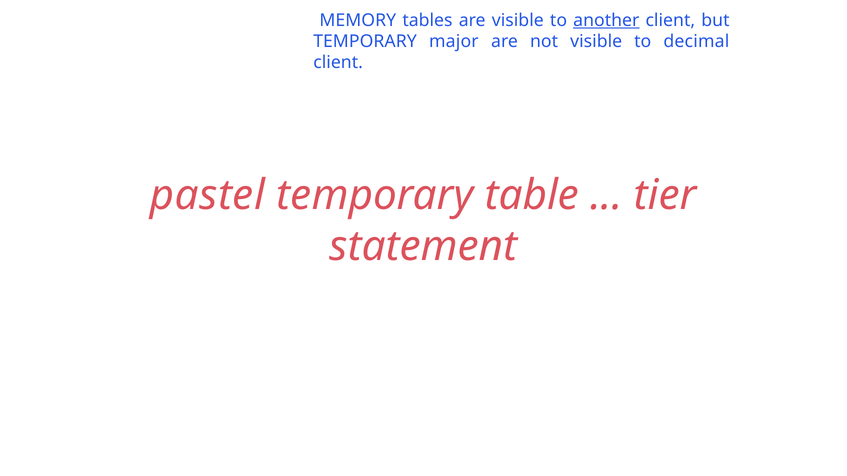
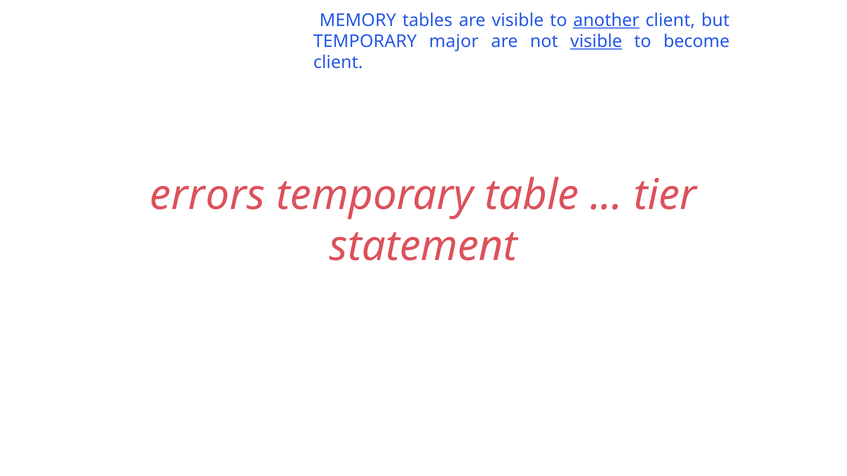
visible at (596, 41) underline: none -> present
decimal: decimal -> become
pastel: pastel -> errors
